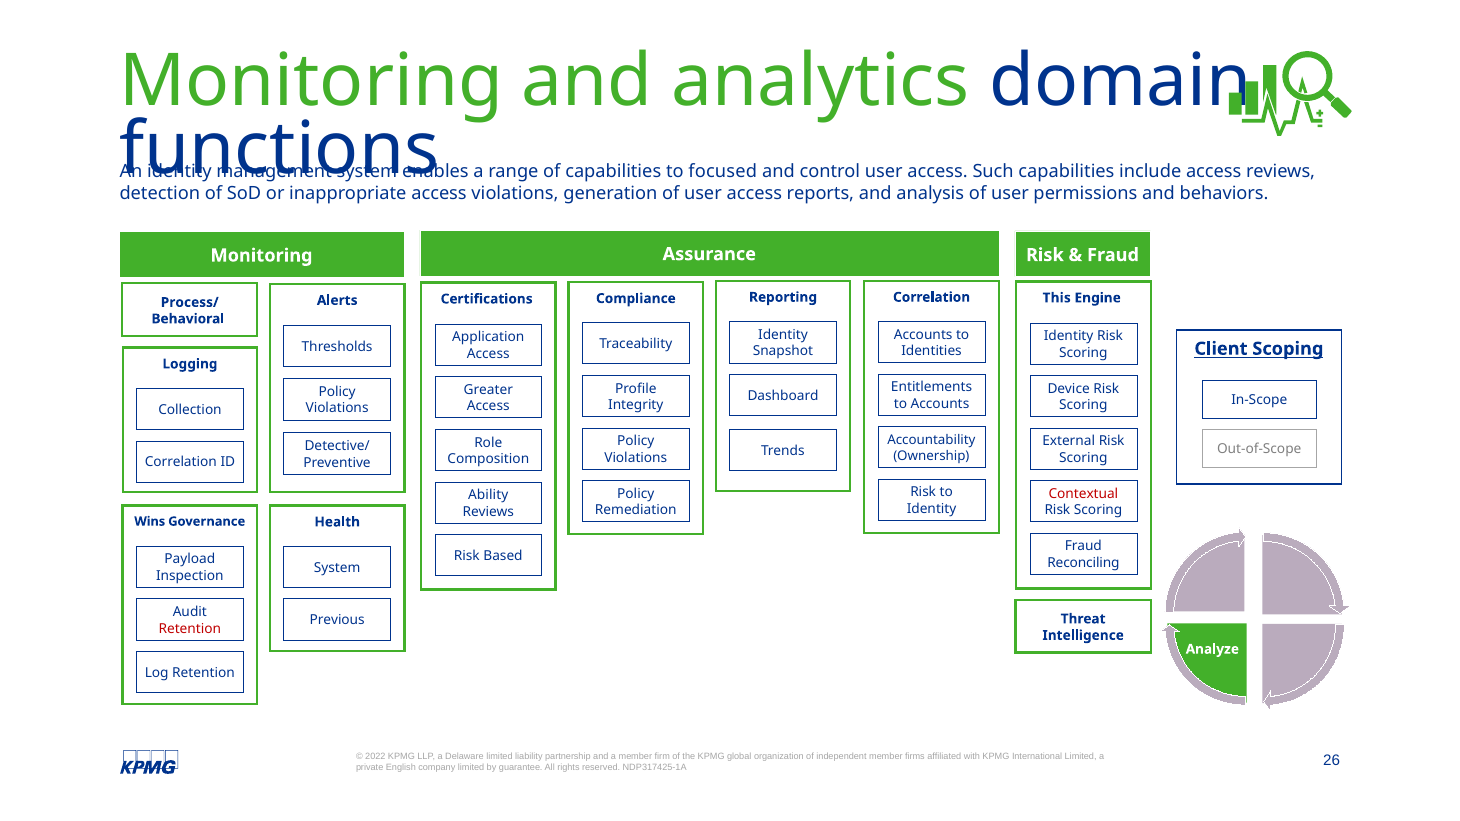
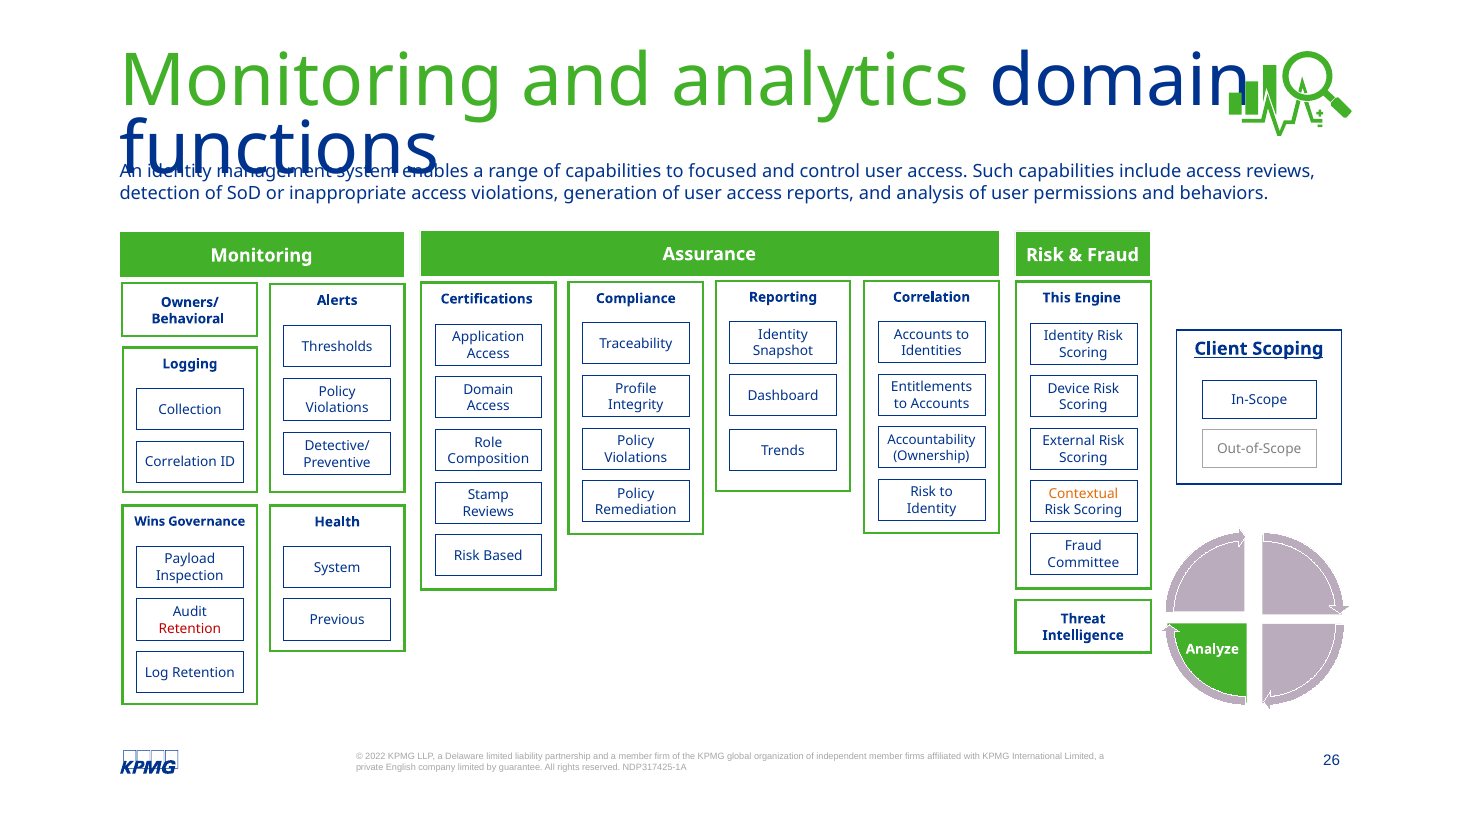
Process/: Process/ -> Owners/
Greater at (488, 390): Greater -> Domain
Contextual colour: red -> orange
Ability: Ability -> Stamp
Reconciling: Reconciling -> Committee
